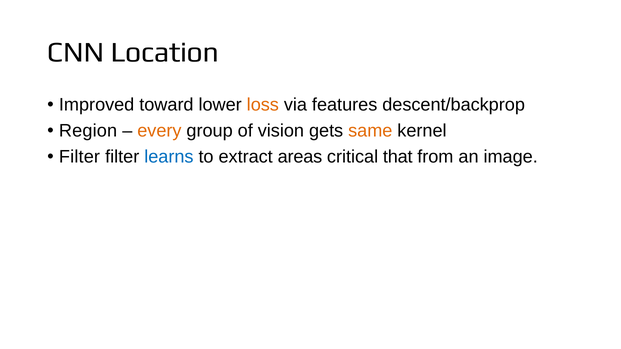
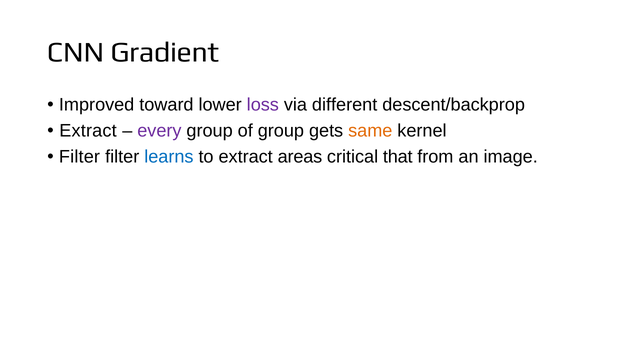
Location: Location -> Gradient
loss colour: orange -> purple
features: features -> different
Region at (88, 131): Region -> Extract
every colour: orange -> purple
of vision: vision -> group
